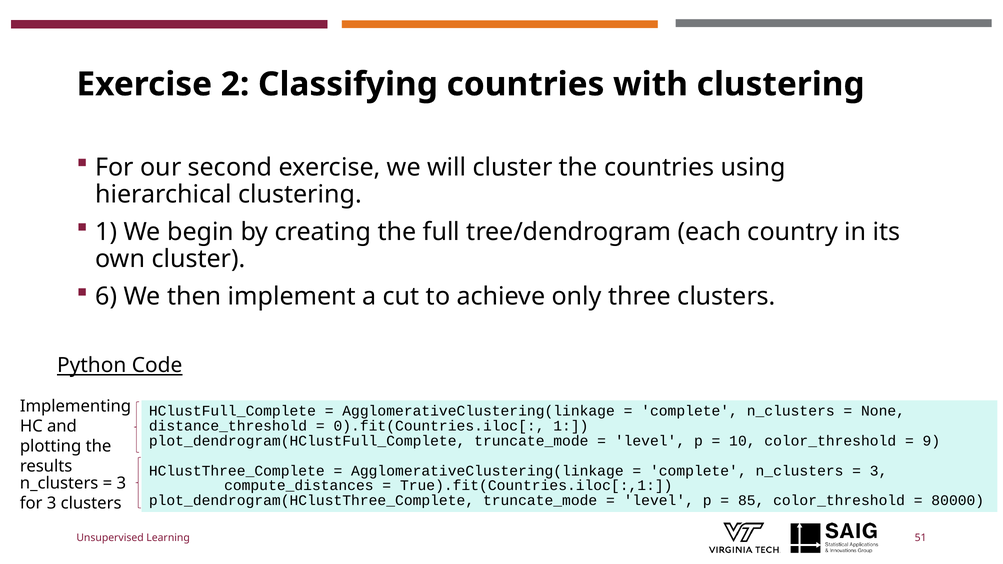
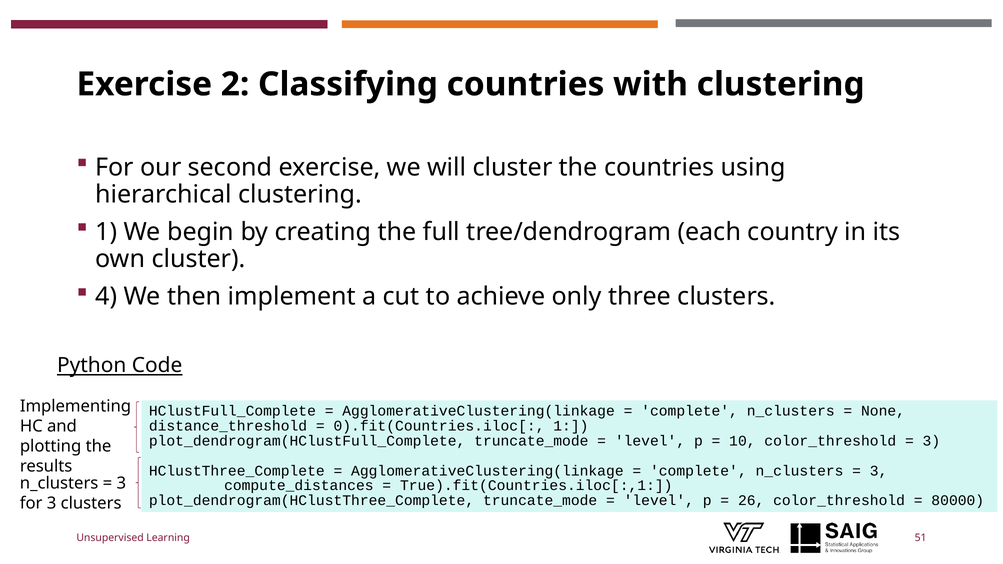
6: 6 -> 4
9 at (931, 441): 9 -> 3
85: 85 -> 26
